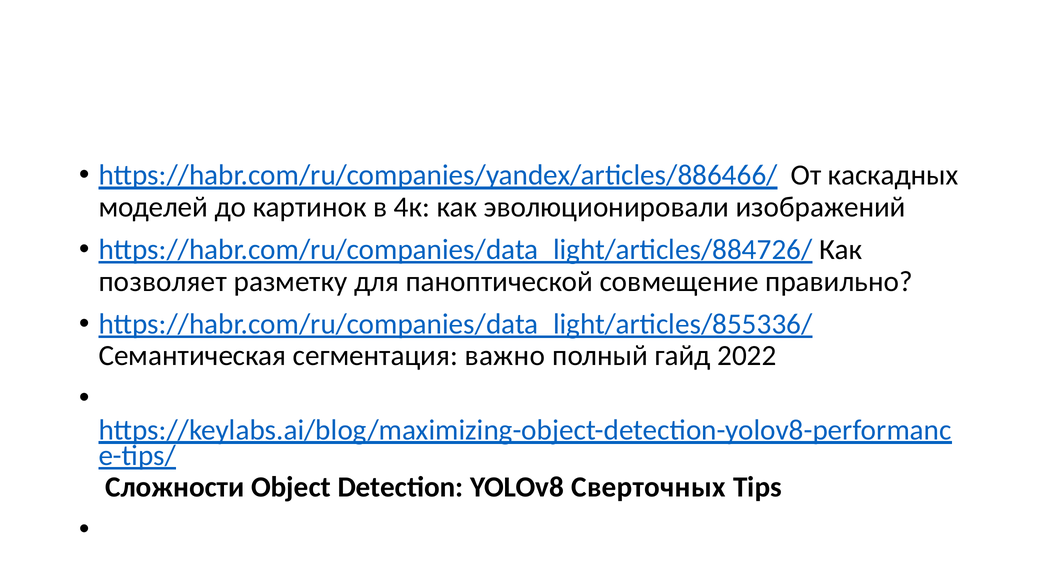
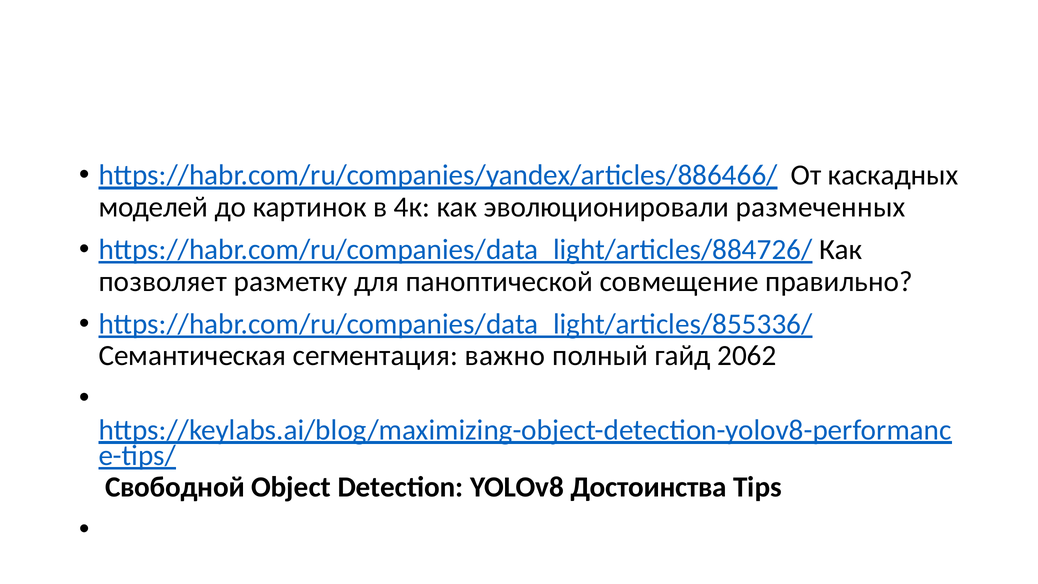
изображений: изображений -> размеченных
2022: 2022 -> 2062
Сложности: Сложности -> Свободной
Сверточных: Сверточных -> Достоинства
